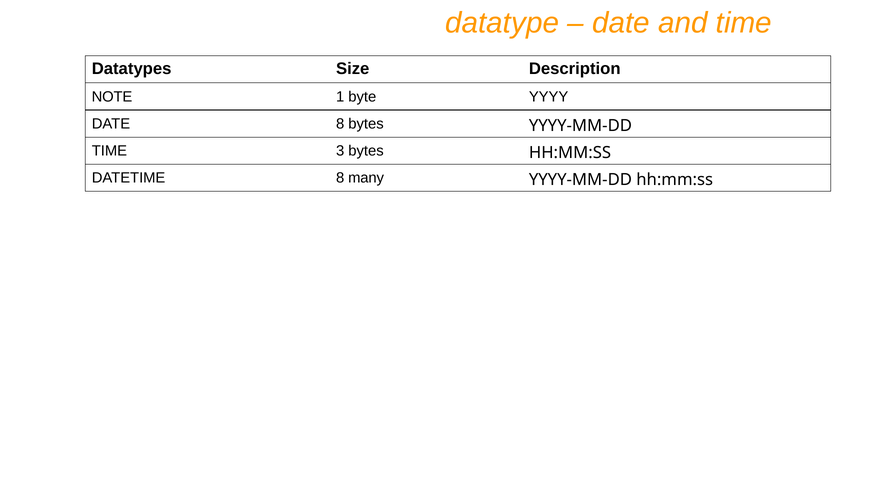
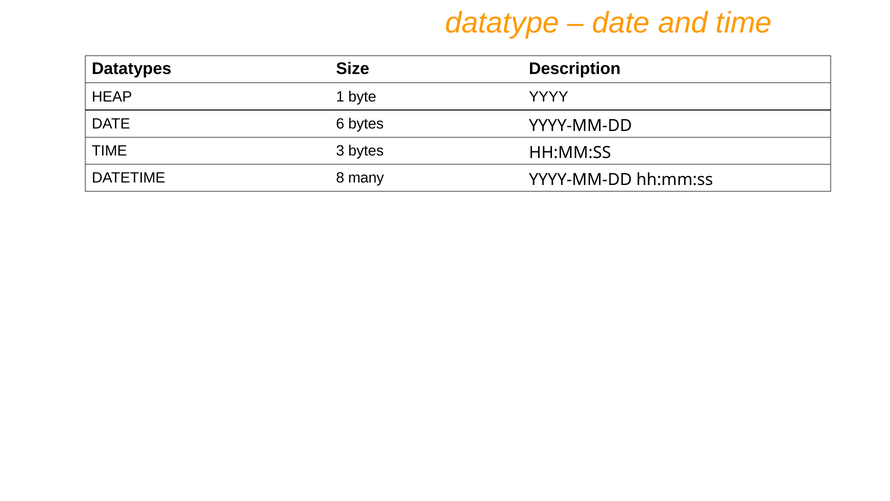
NOTE: NOTE -> HEAP
DATE 8: 8 -> 6
